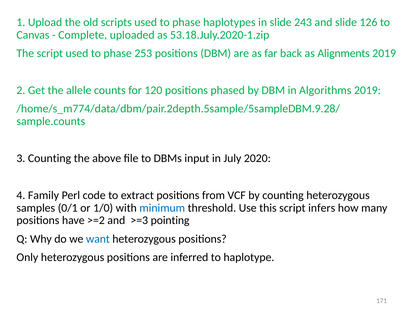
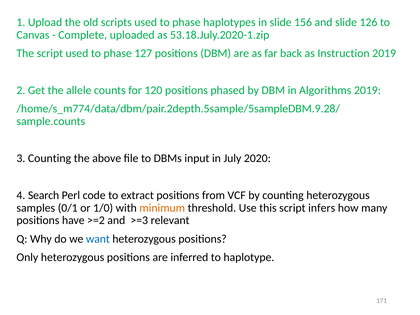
243: 243 -> 156
253: 253 -> 127
Alignments: Alignments -> Instruction
Family: Family -> Search
minimum colour: blue -> orange
pointing: pointing -> relevant
